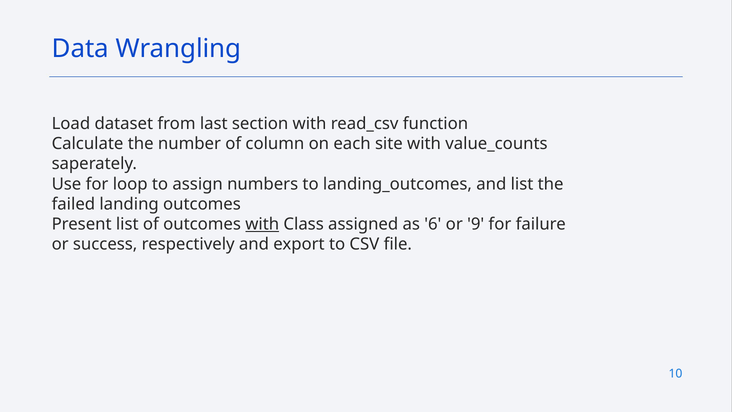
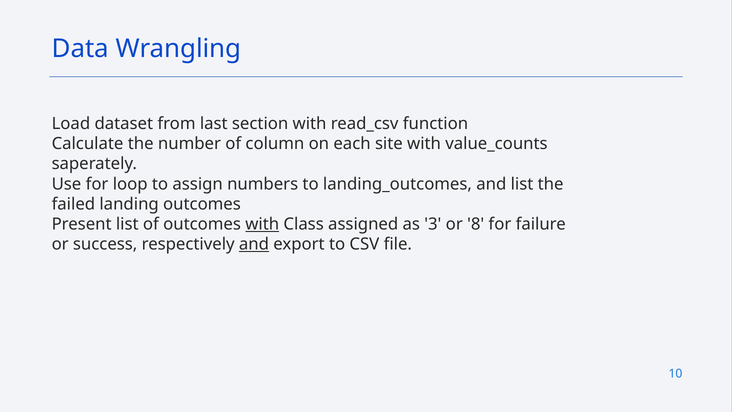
6: 6 -> 3
9: 9 -> 8
and at (254, 244) underline: none -> present
